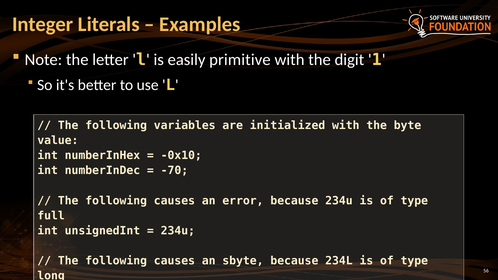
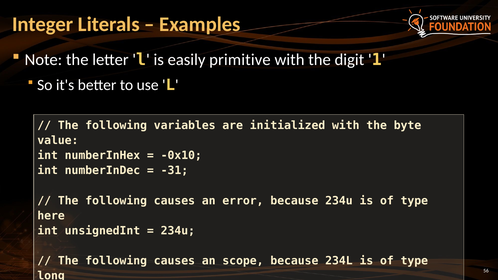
-70: -70 -> -31
full: full -> here
sbyte: sbyte -> scope
